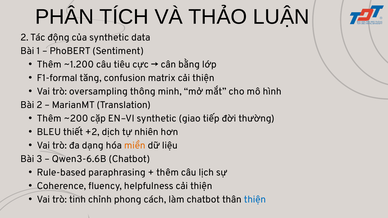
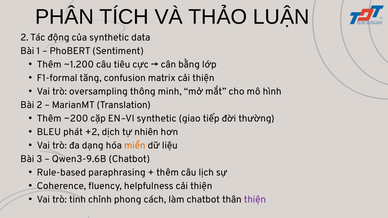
thiết: thiết -> phát
Qwen3-6.6B: Qwen3-6.6B -> Qwen3-9.6B
thiện at (255, 200) colour: blue -> purple
